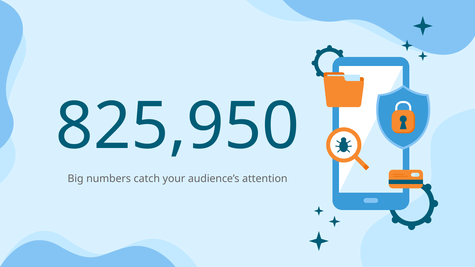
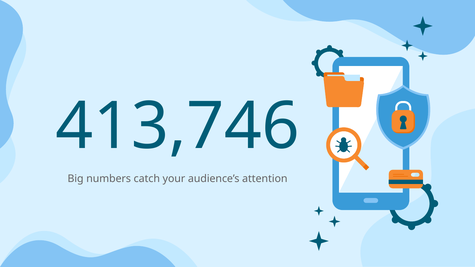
825,950: 825,950 -> 413,746
